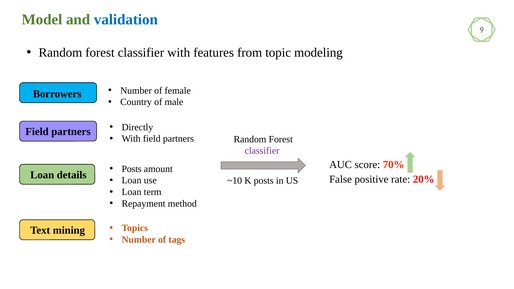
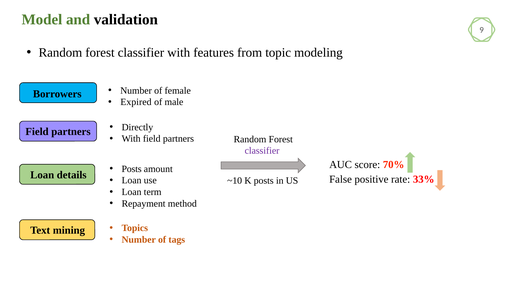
validation colour: blue -> black
Country: Country -> Expired
20%: 20% -> 33%
